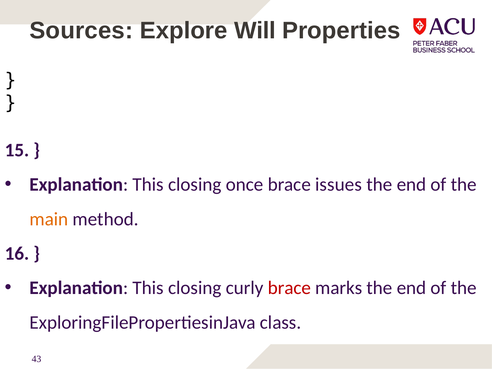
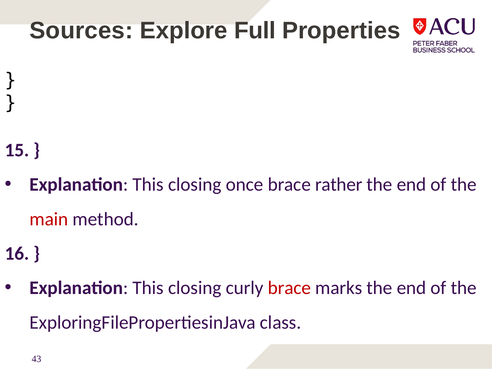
Will: Will -> Full
issues: issues -> rather
main colour: orange -> red
